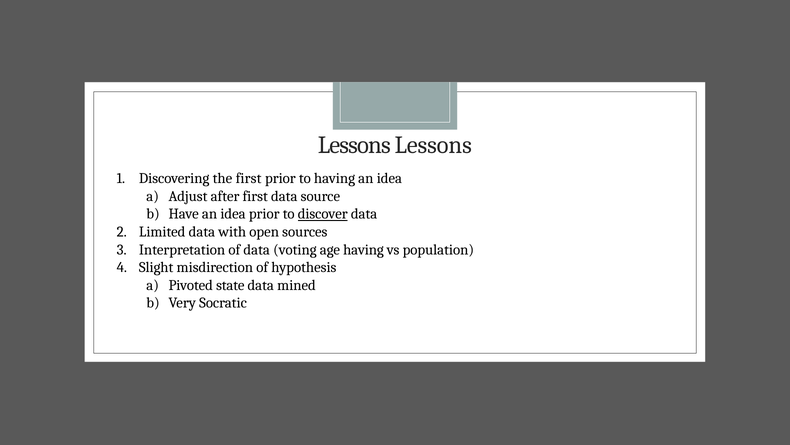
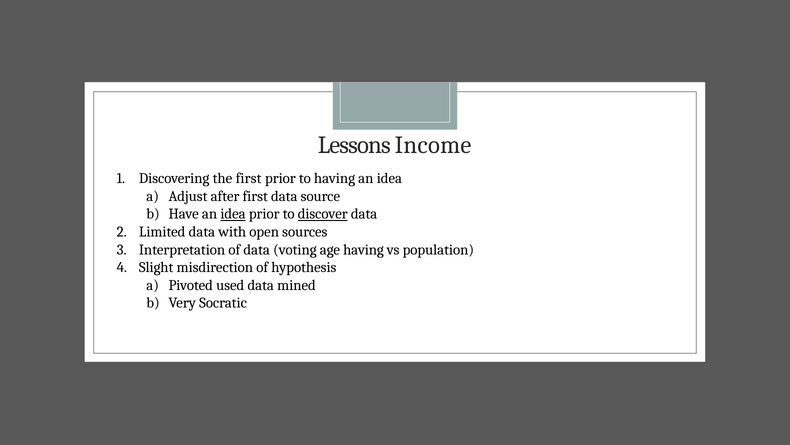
Lessons Lessons: Lessons -> Income
idea at (233, 214) underline: none -> present
state: state -> used
